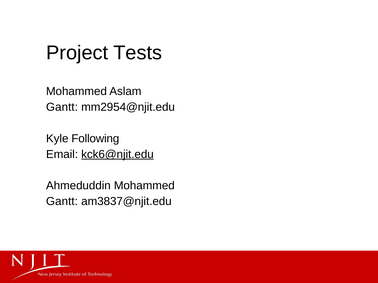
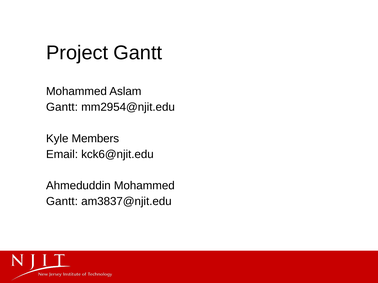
Project Tests: Tests -> Gantt
Following: Following -> Members
kck6@njit.edu underline: present -> none
